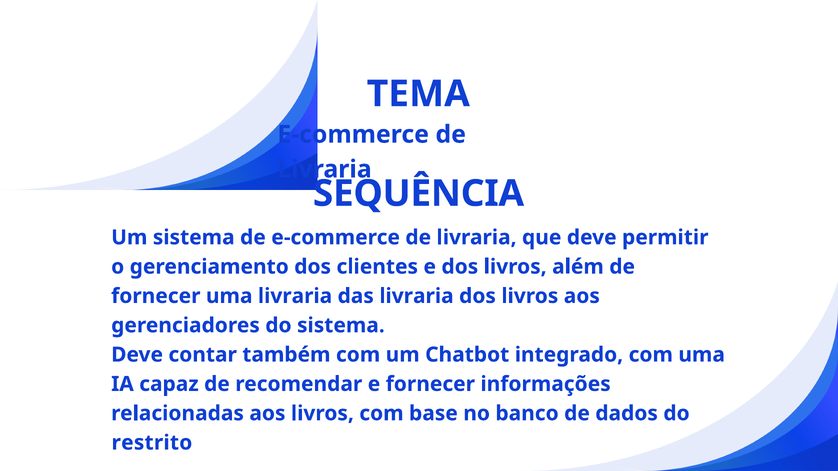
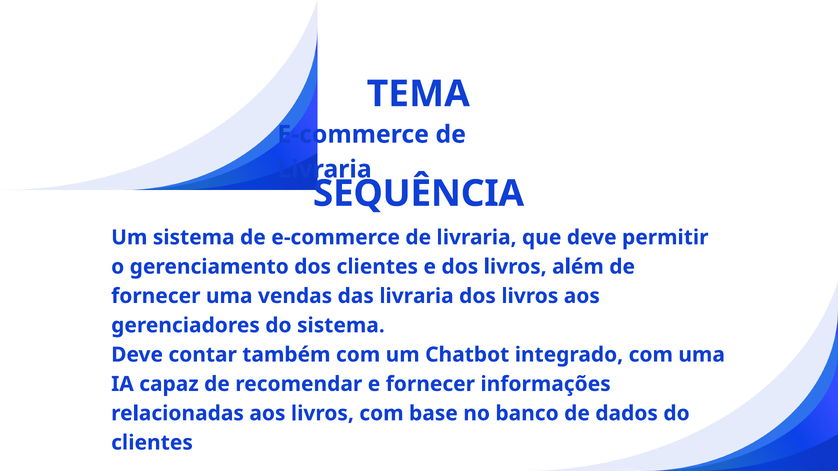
uma livraria: livraria -> vendas
restrito at (152, 443): restrito -> clientes
